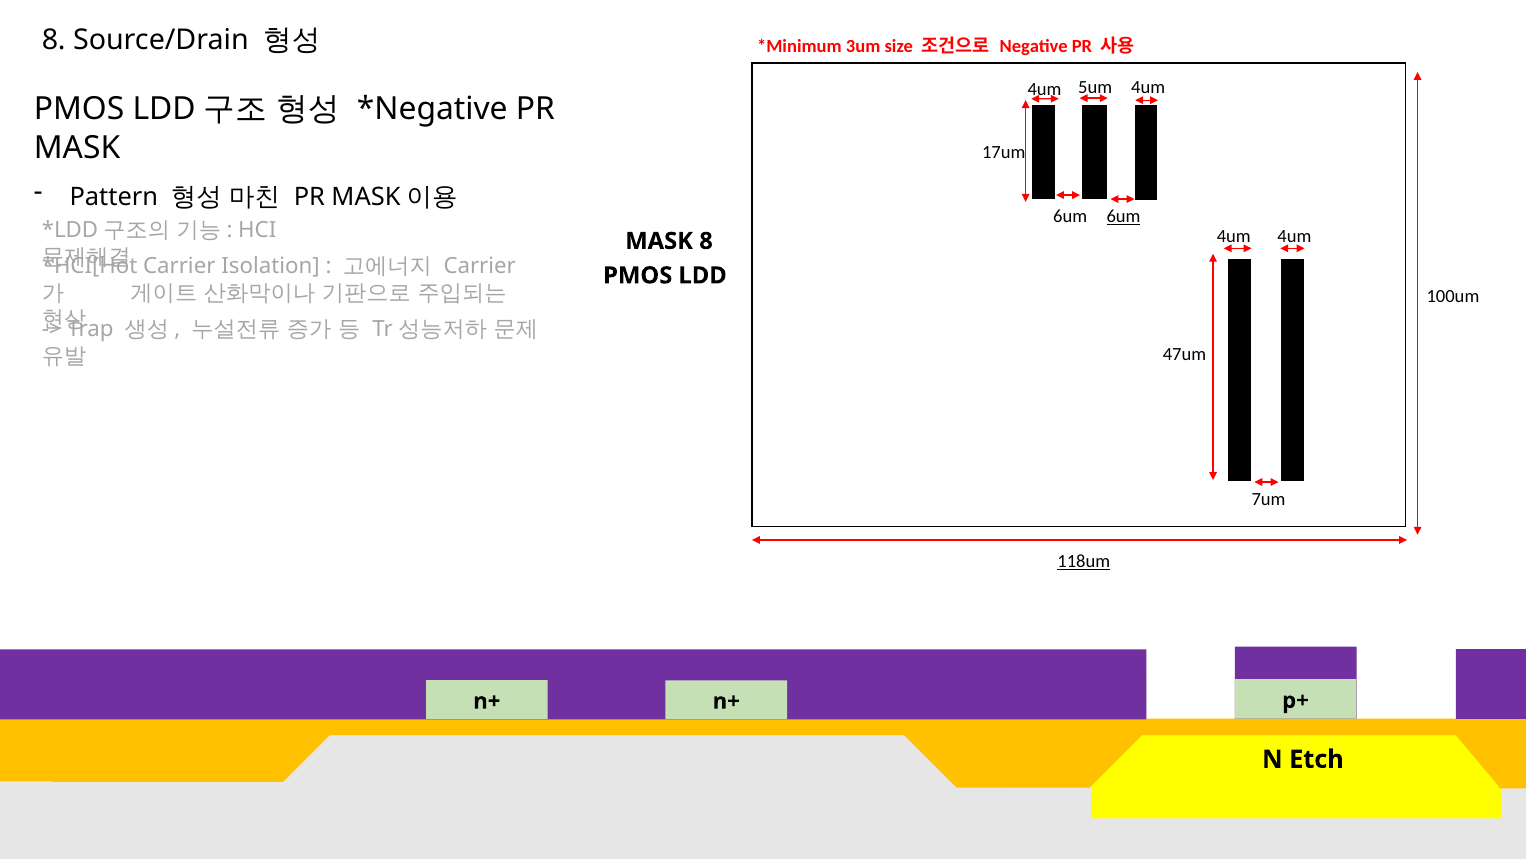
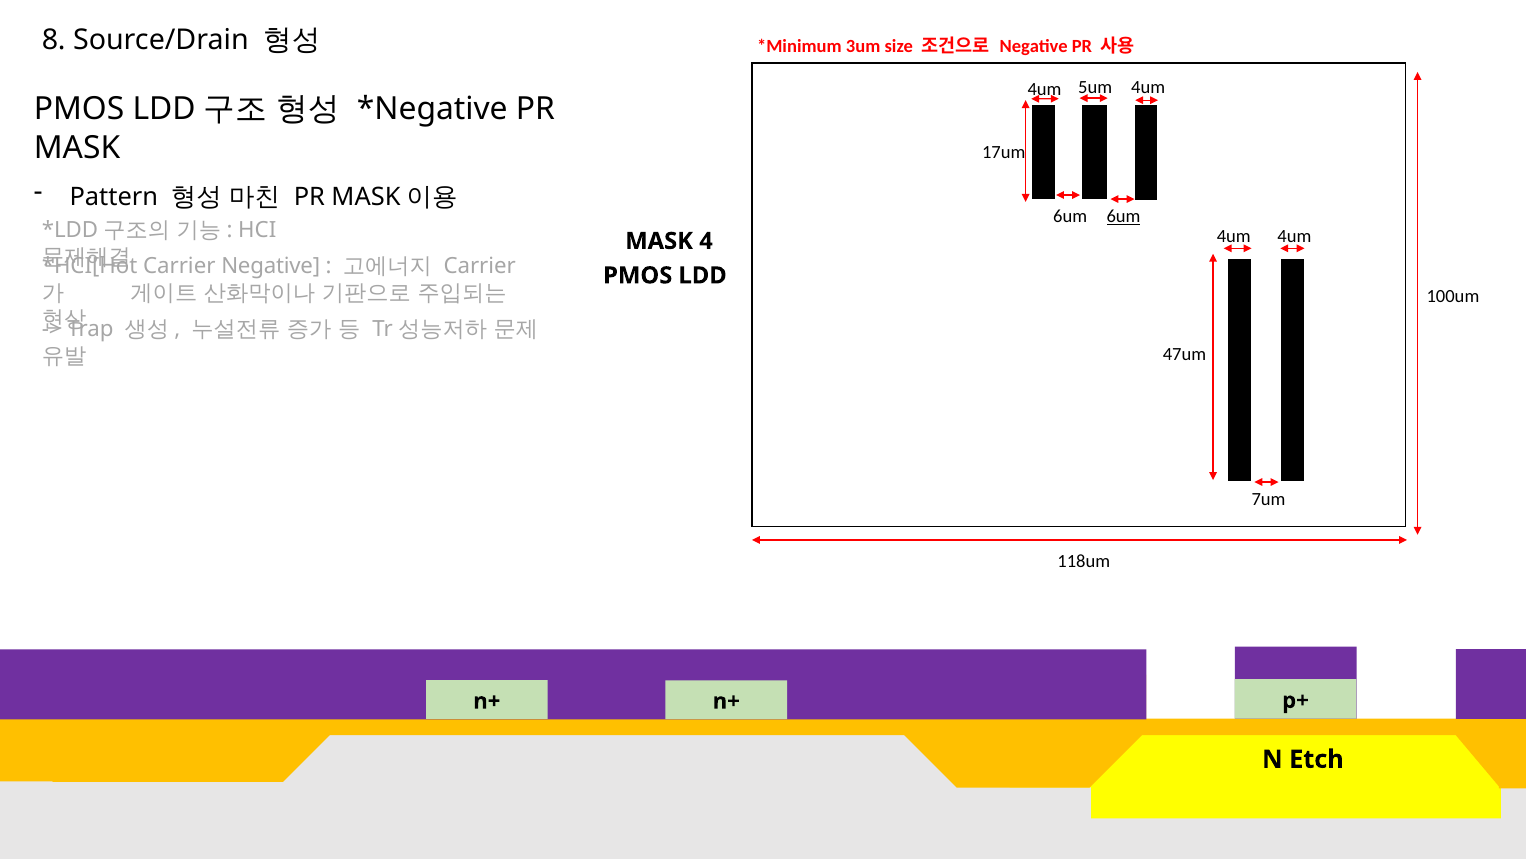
MASK 8: 8 -> 4
Carrier Isolation: Isolation -> Negative
118um underline: present -> none
